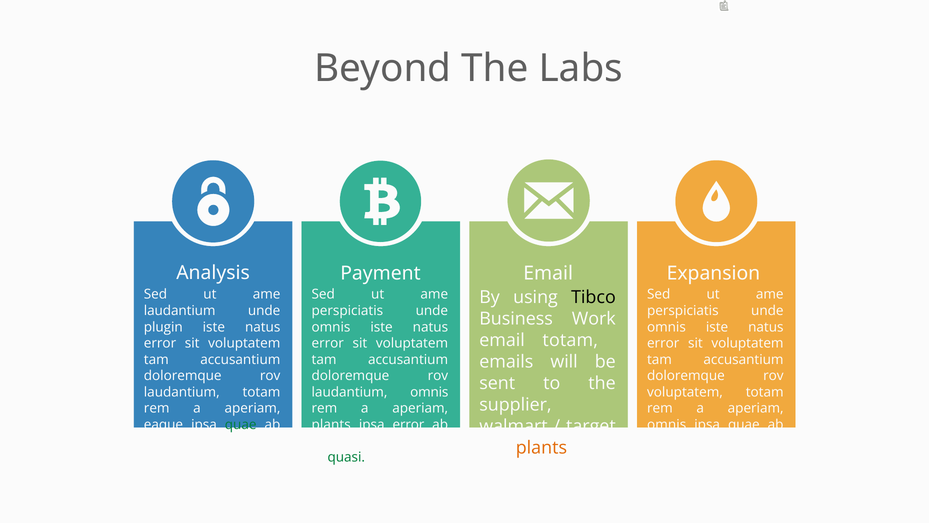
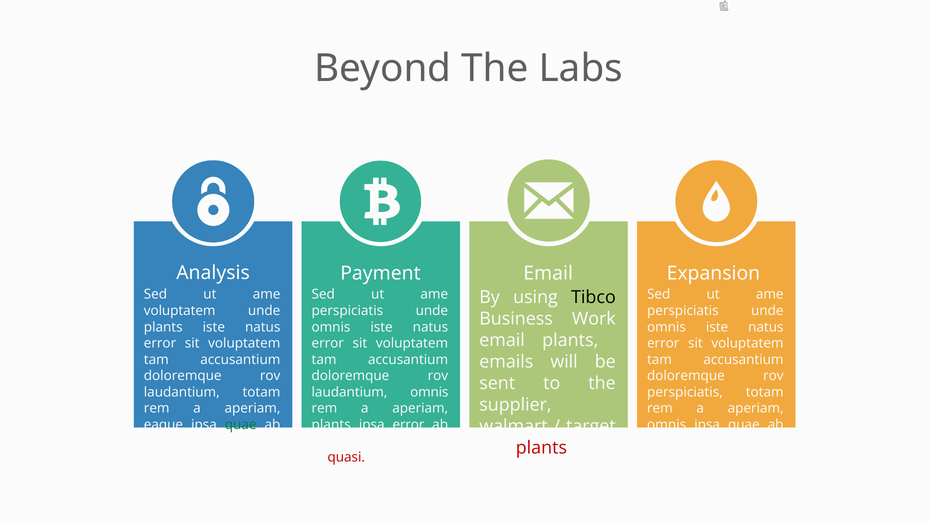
laudantium at (180, 311): laudantium -> voluptatem
plugin at (163, 327): plugin -> plants
email totam: totam -> plants
voluptatem at (685, 392): voluptatem -> perspiciatis
plants at (541, 448) colour: orange -> red
quasi at (346, 457) colour: green -> red
